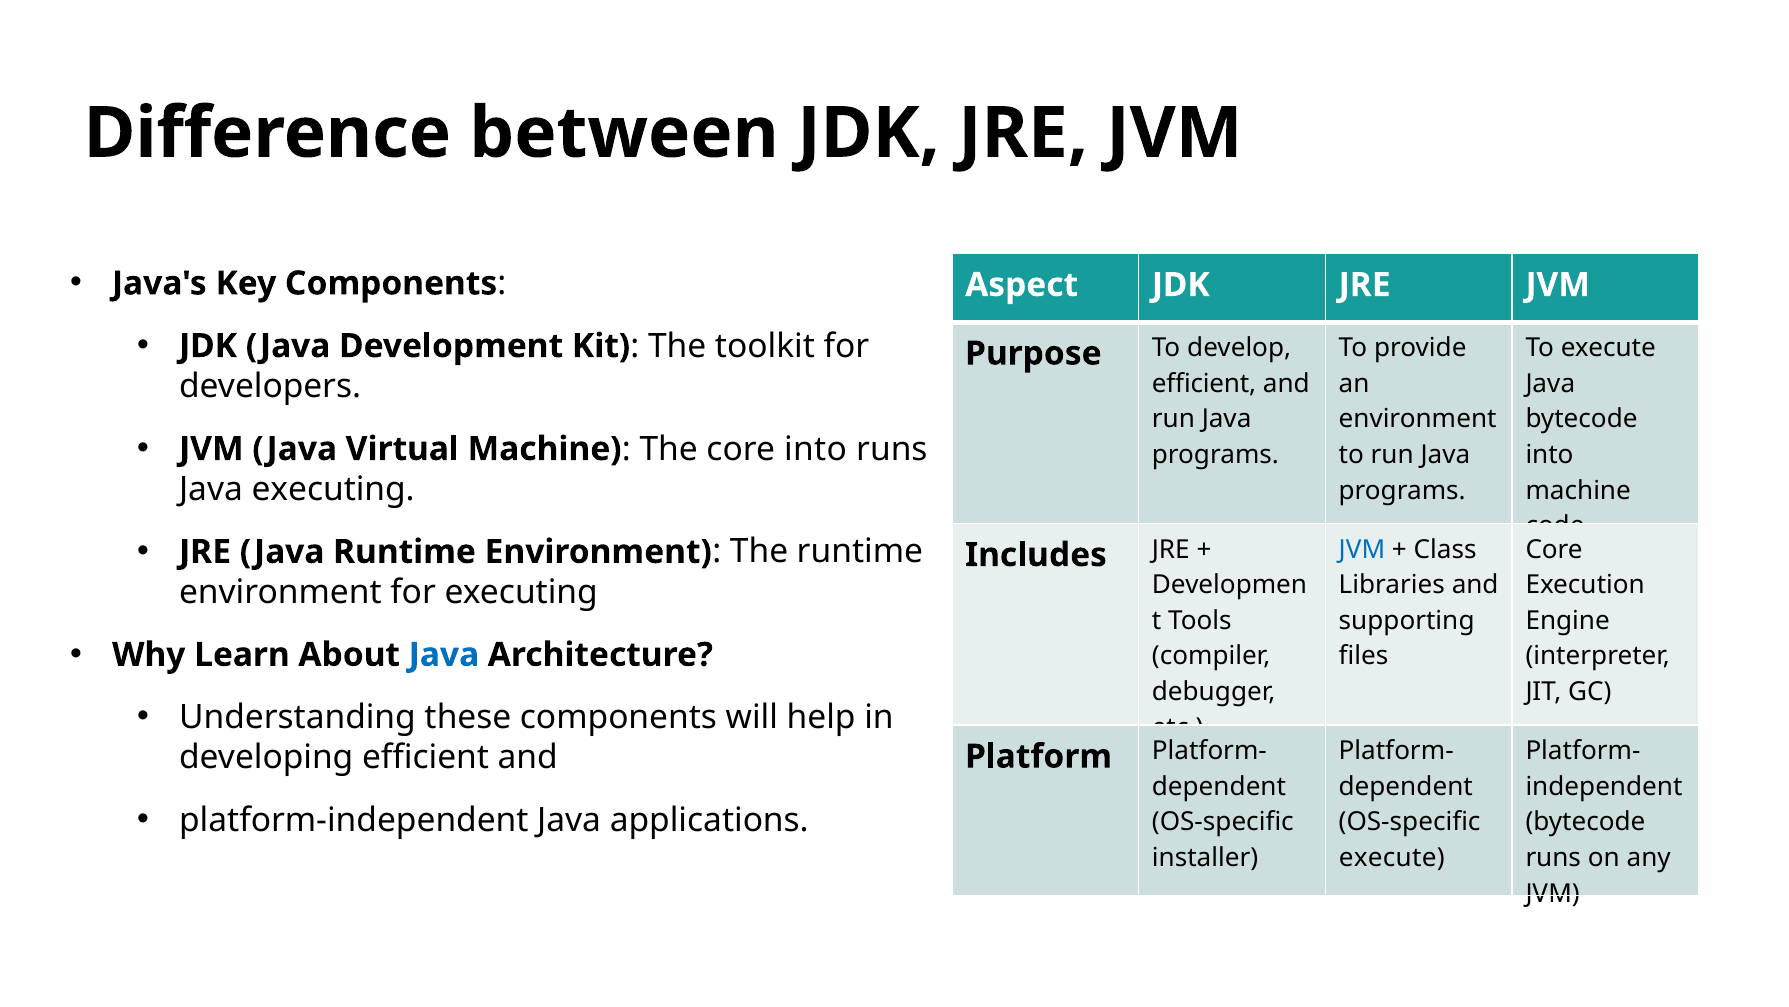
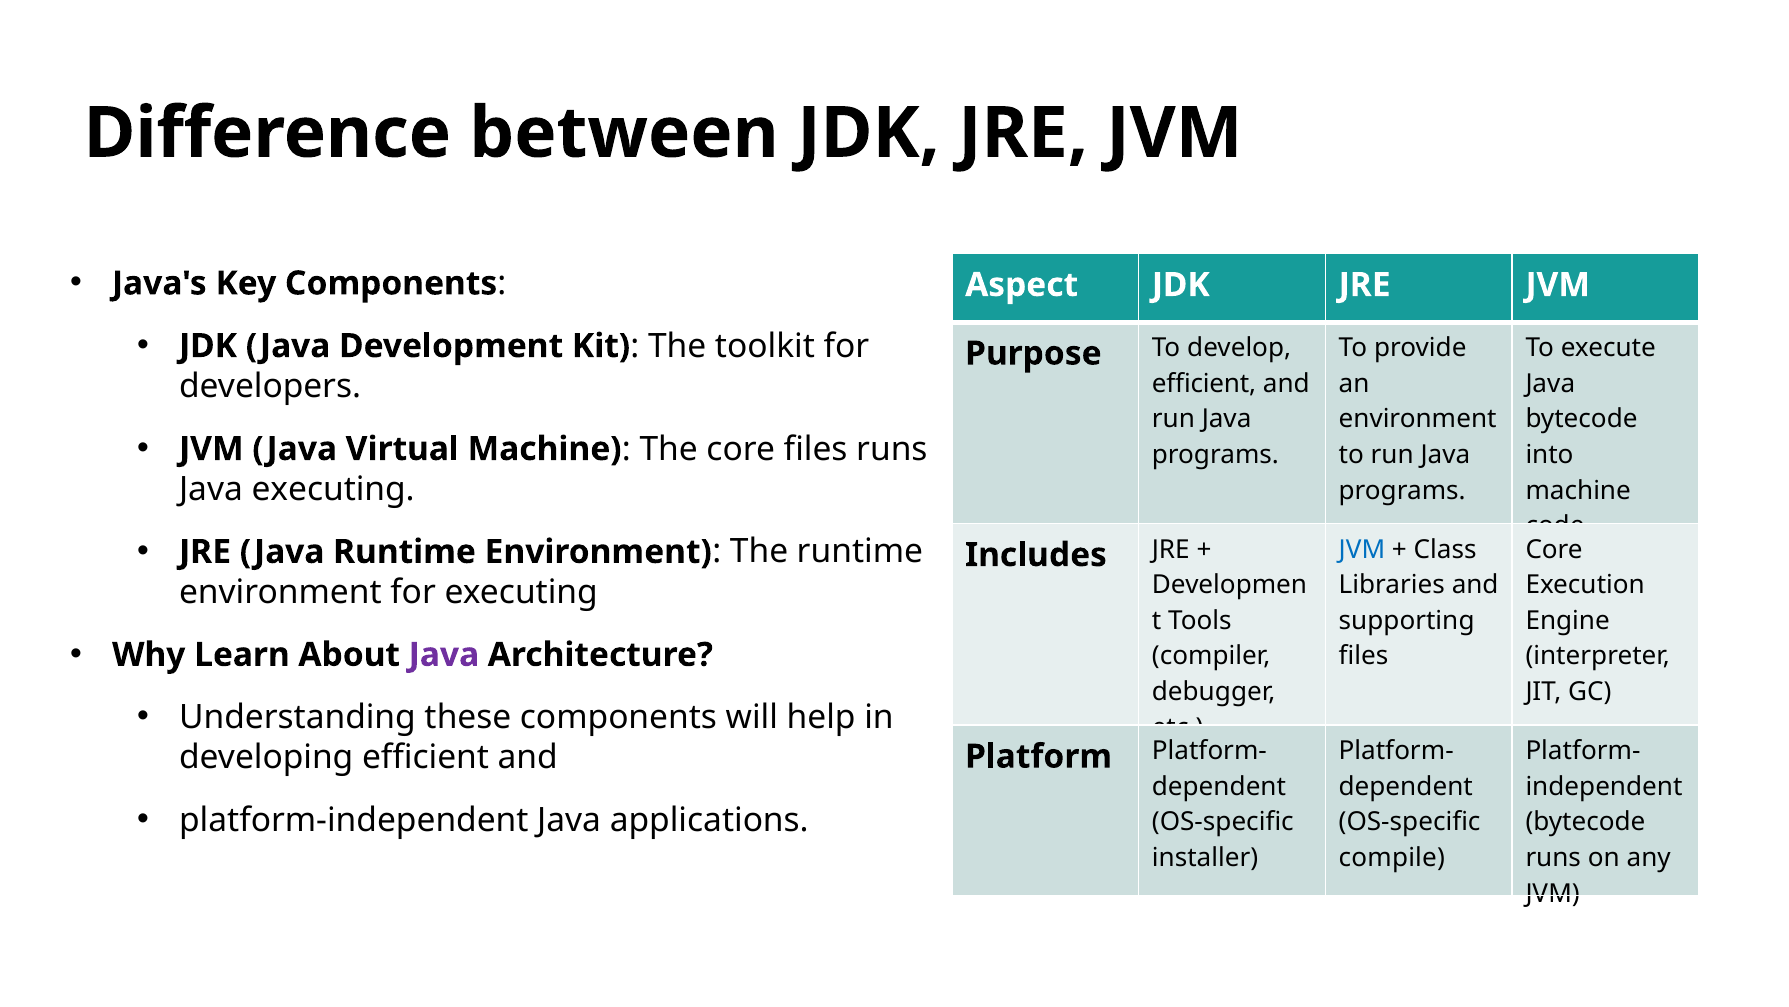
core into: into -> files
Java at (444, 654) colour: blue -> purple
execute at (1392, 857): execute -> compile
